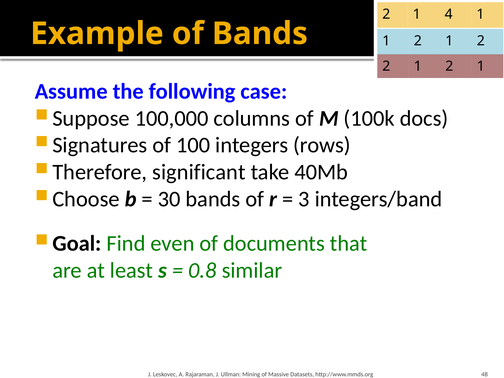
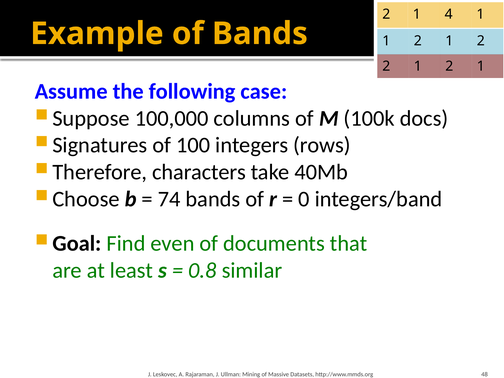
significant: significant -> characters
30: 30 -> 74
3: 3 -> 0
